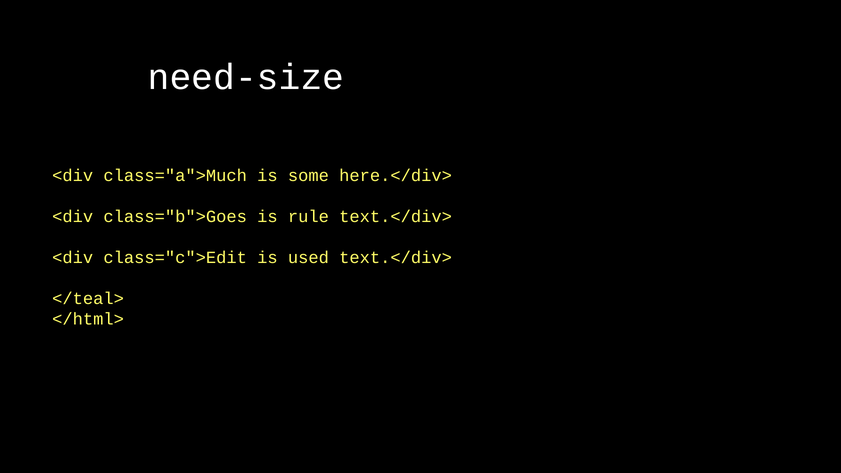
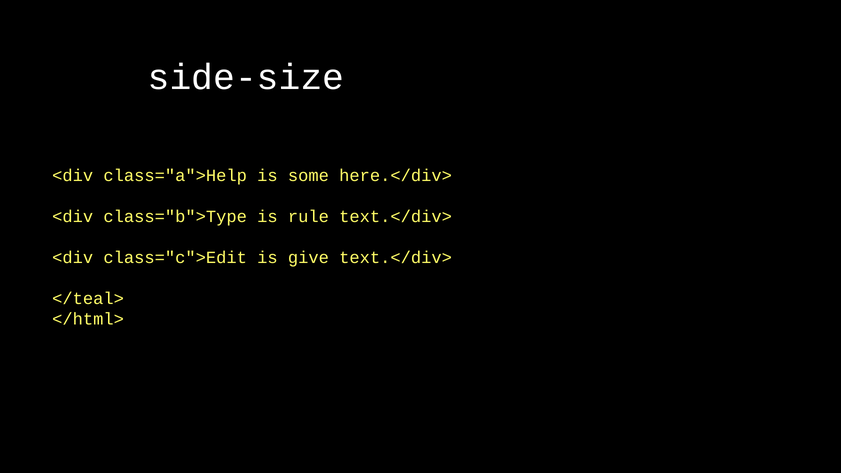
need-size: need-size -> side-size
class="a">Much: class="a">Much -> class="a">Help
class="b">Goes: class="b">Goes -> class="b">Type
used: used -> give
